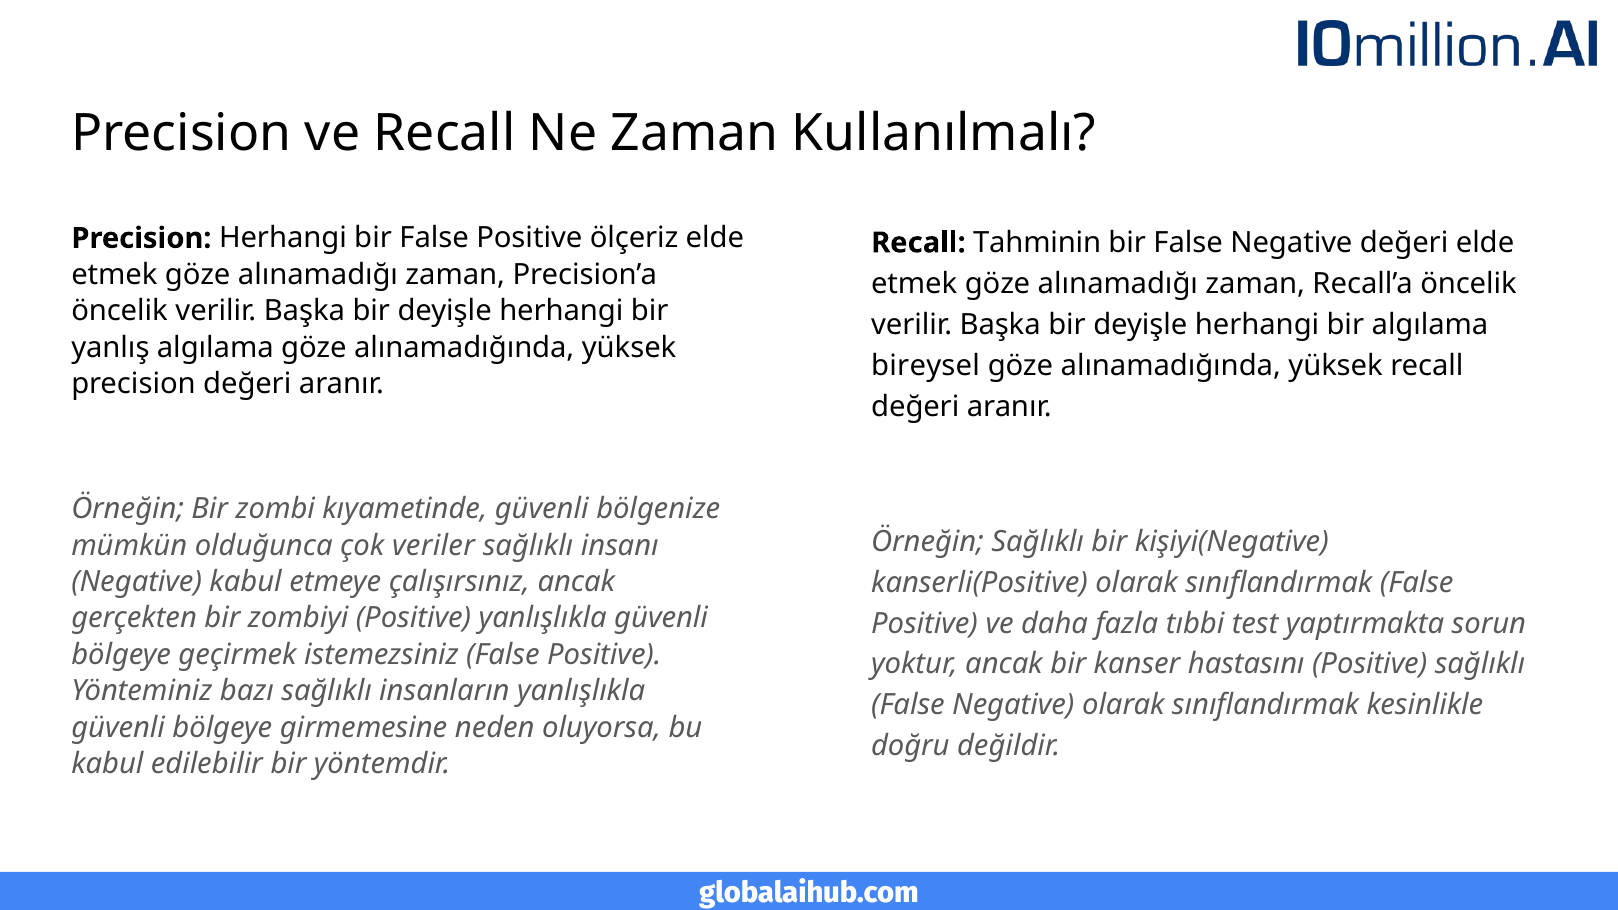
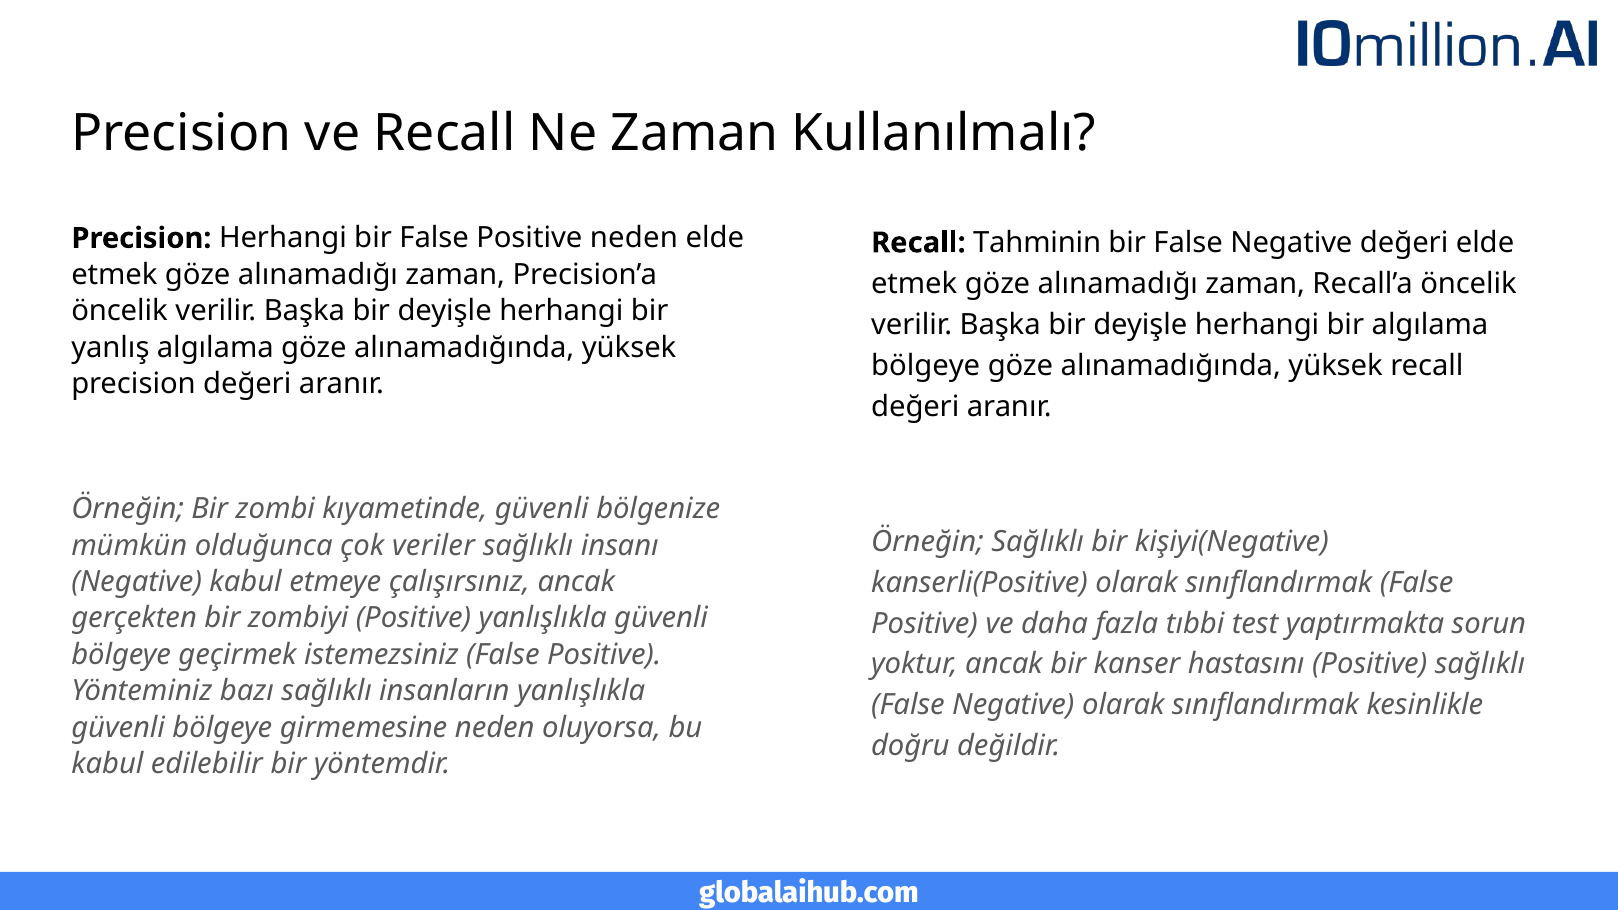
Positive ölçeriz: ölçeriz -> neden
bireysel at (926, 366): bireysel -> bölgeye
